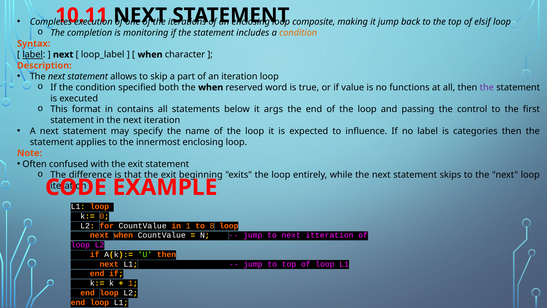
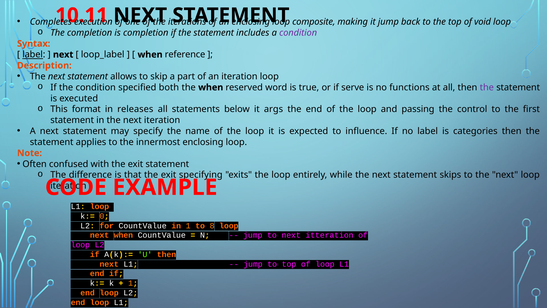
elsif: elsif -> void
is monitoring: monitoring -> completion
condition at (298, 33) colour: orange -> purple
character: character -> reference
value: value -> serve
contains: contains -> releases
beginning: beginning -> specifying
